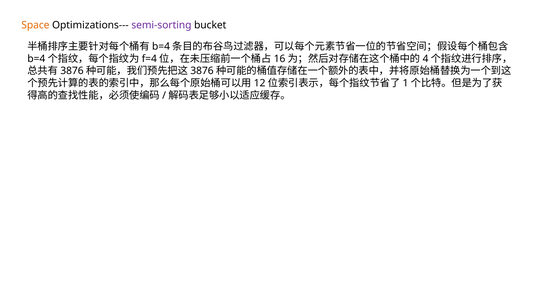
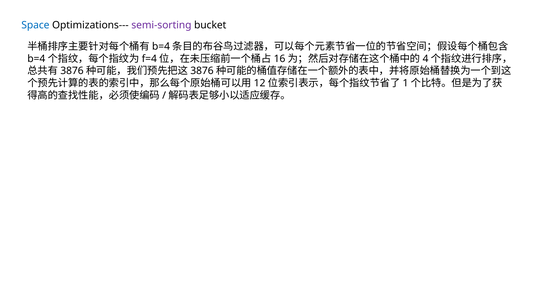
Space colour: orange -> blue
